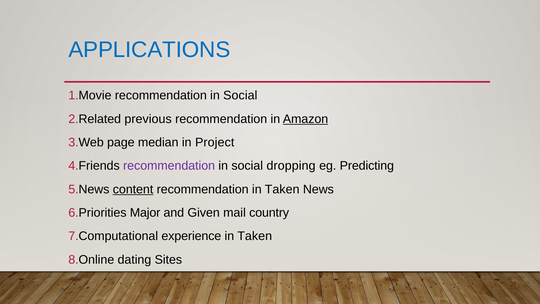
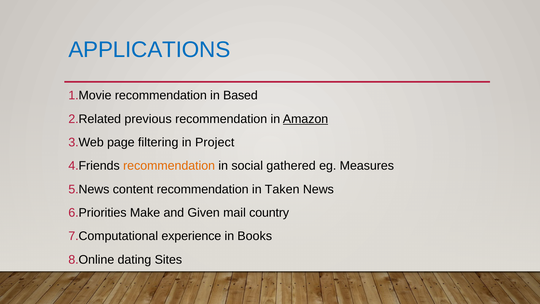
Social at (240, 95): Social -> Based
median: median -> filtering
recommendation at (169, 166) colour: purple -> orange
dropping: dropping -> gathered
Predicting: Predicting -> Measures
content underline: present -> none
Major: Major -> Make
Taken at (255, 236): Taken -> Books
